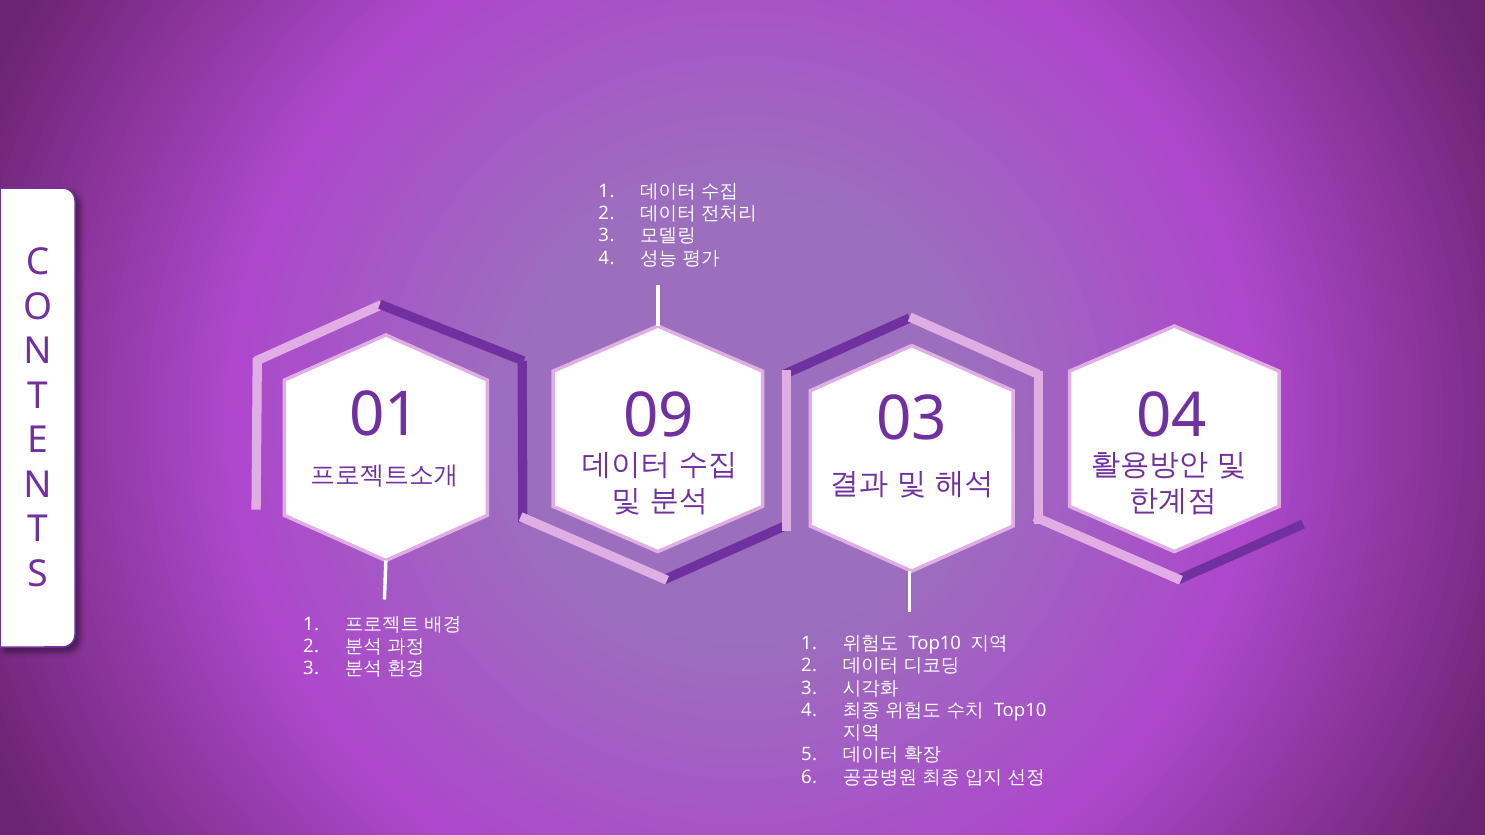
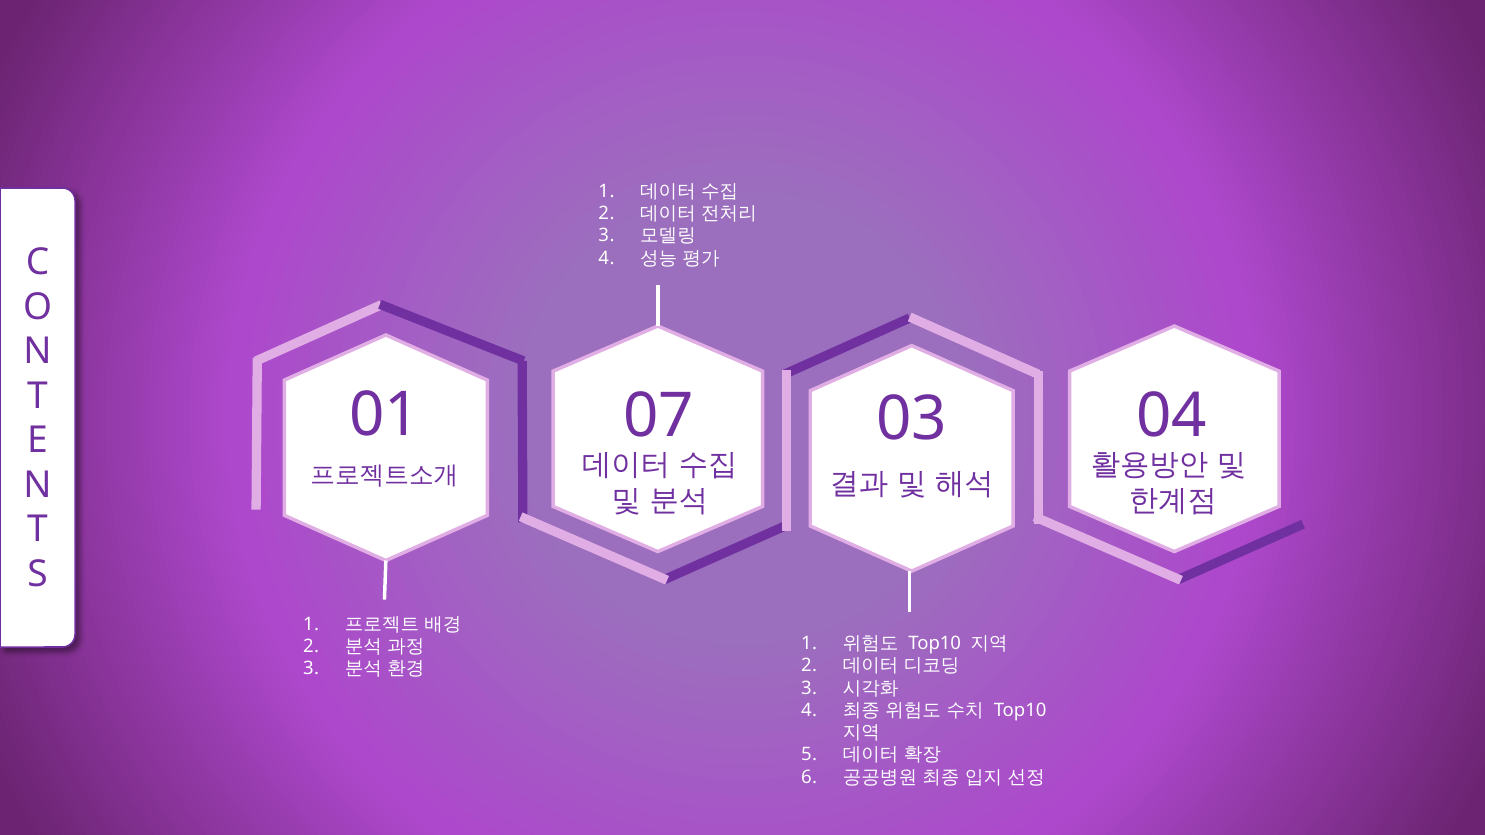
09: 09 -> 07
